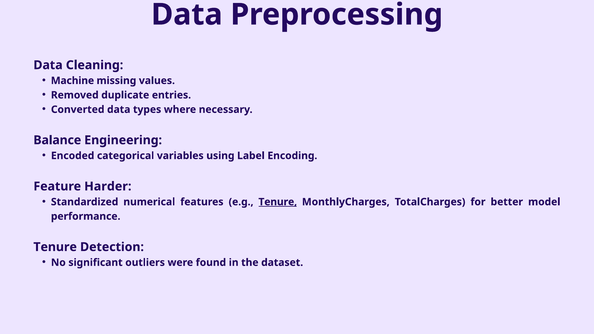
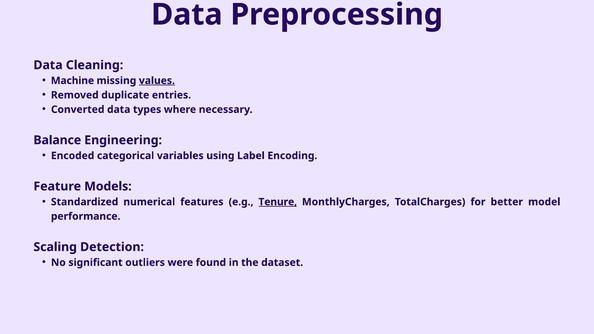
values underline: none -> present
Harder: Harder -> Models
Tenure at (55, 247): Tenure -> Scaling
